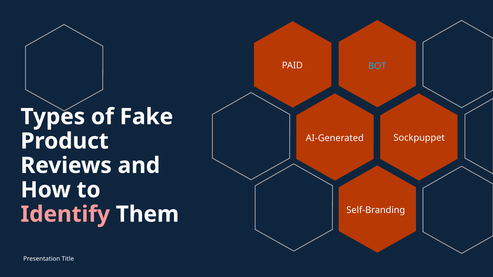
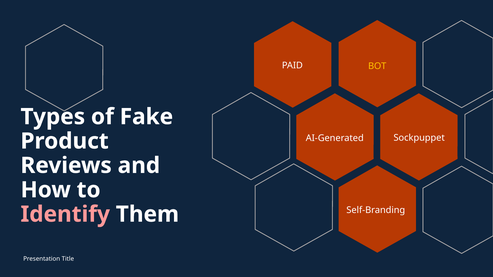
BOT colour: light blue -> yellow
